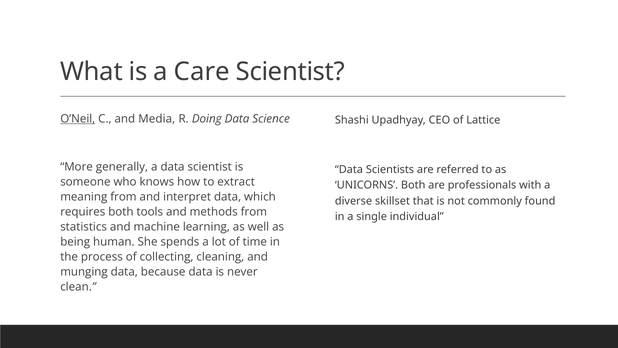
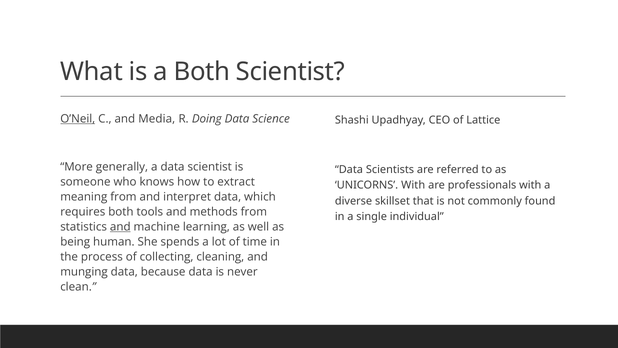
a Care: Care -> Both
UNICORNS Both: Both -> With
and at (120, 227) underline: none -> present
